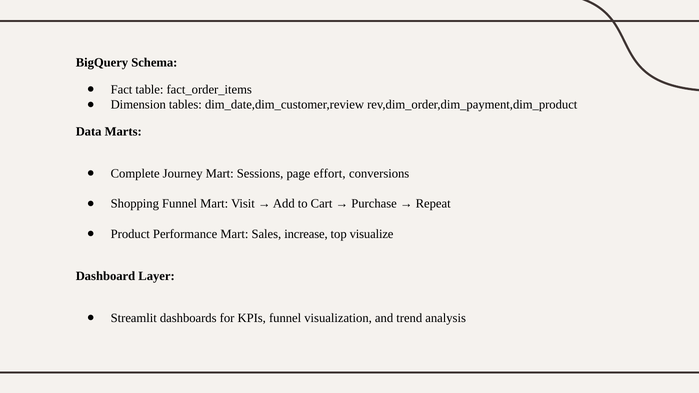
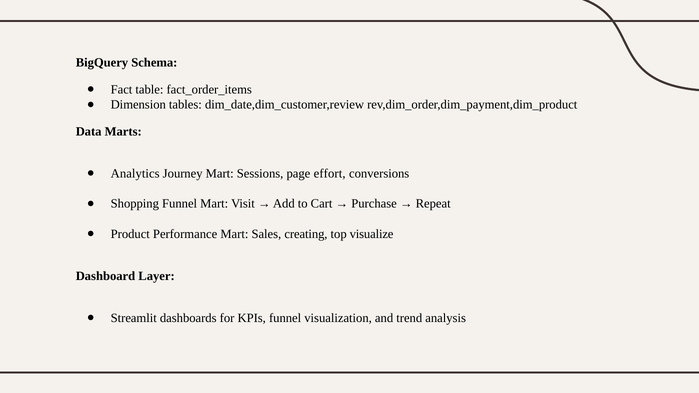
Complete: Complete -> Analytics
increase: increase -> creating
